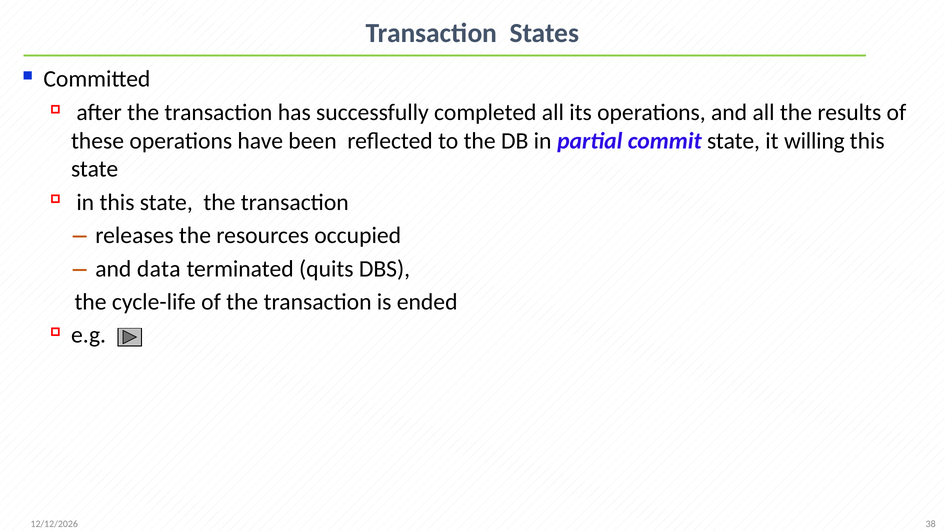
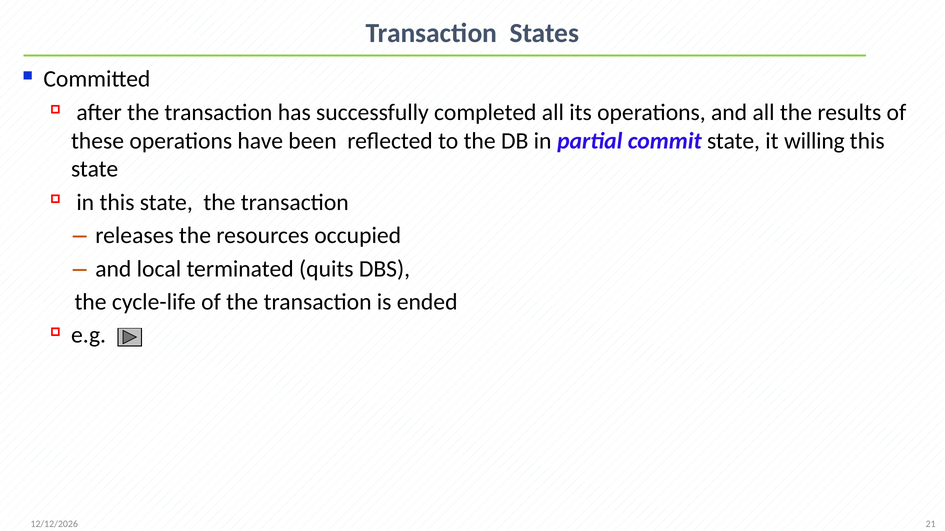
data: data -> local
38: 38 -> 21
